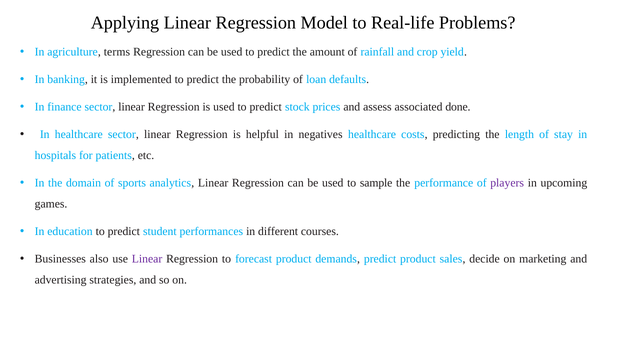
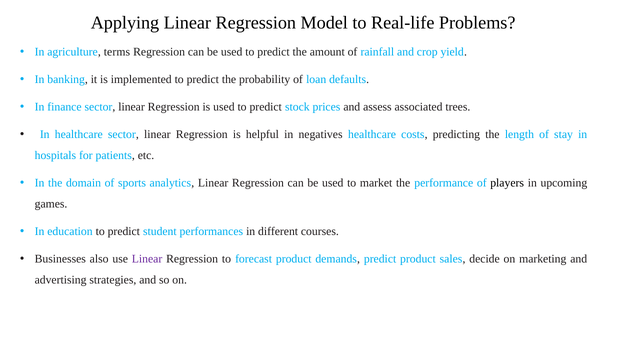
done: done -> trees
sample: sample -> market
players colour: purple -> black
